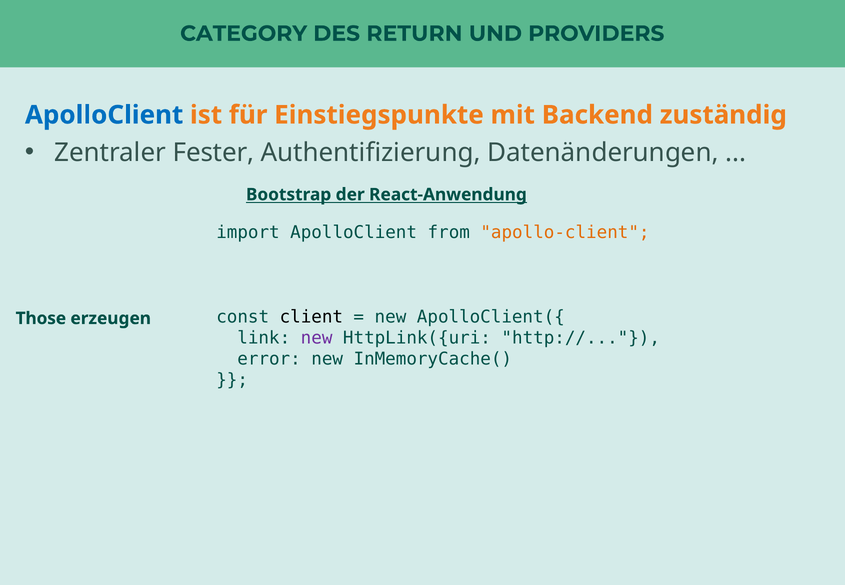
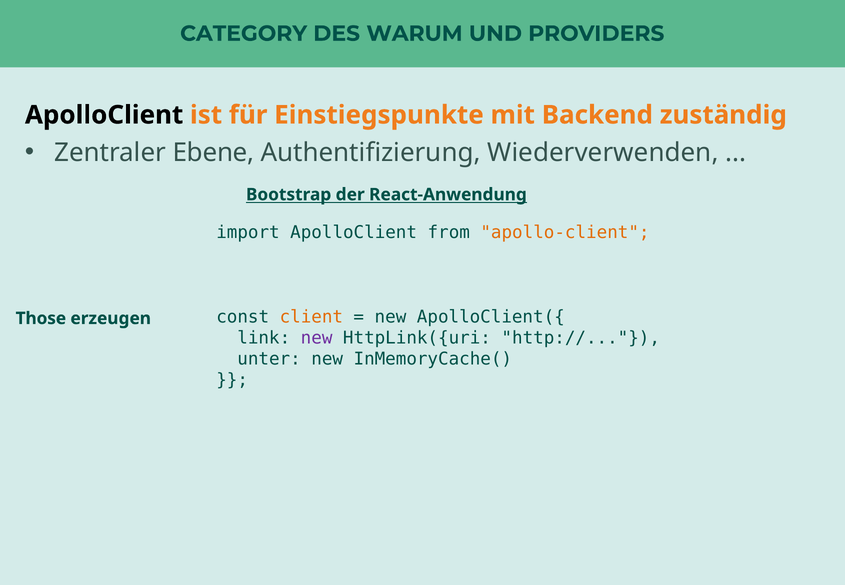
RETURN: RETURN -> WARUM
ApolloClient at (104, 115) colour: blue -> black
Fester: Fester -> Ebene
Datenänderungen: Datenänderungen -> Wiederverwenden
client colour: black -> orange
error: error -> unter
